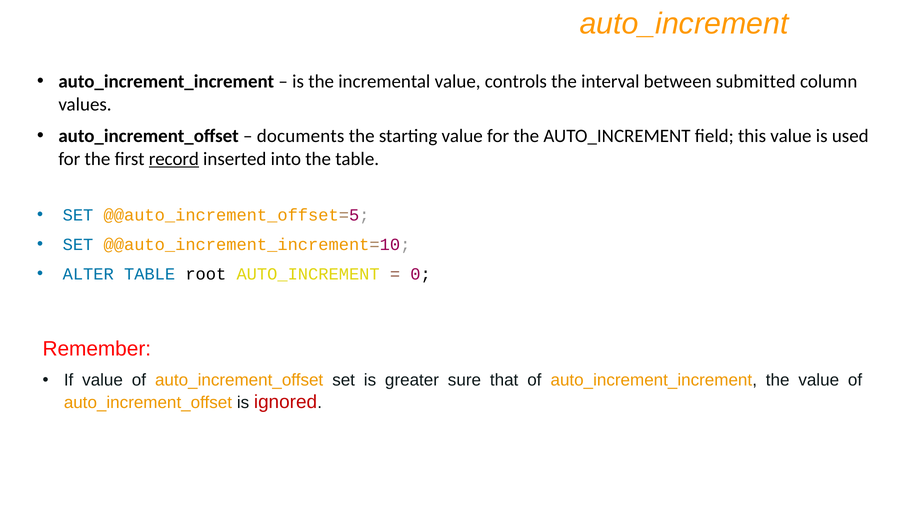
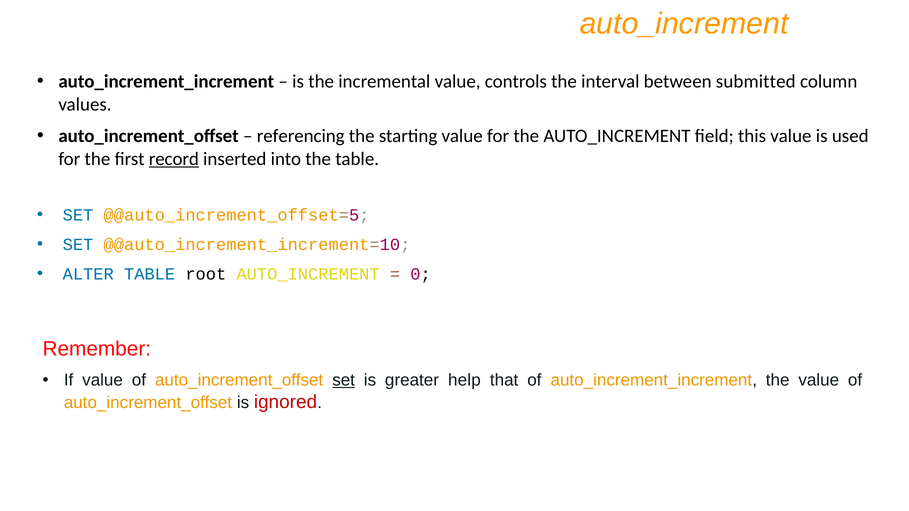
documents: documents -> referencing
set at (344, 381) underline: none -> present
sure: sure -> help
